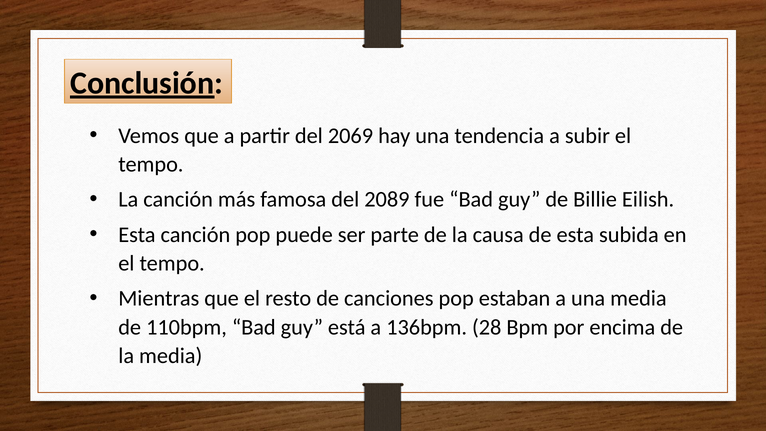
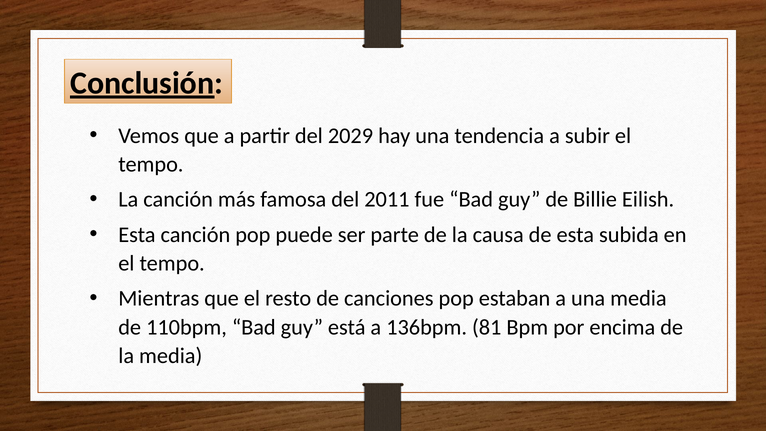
2069: 2069 -> 2029
2089: 2089 -> 2011
28: 28 -> 81
